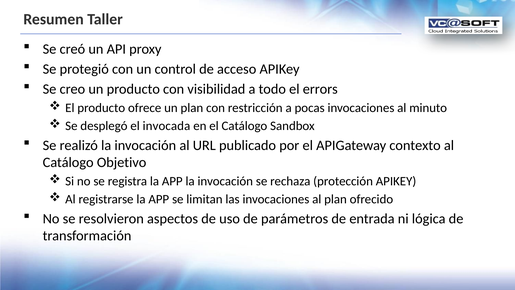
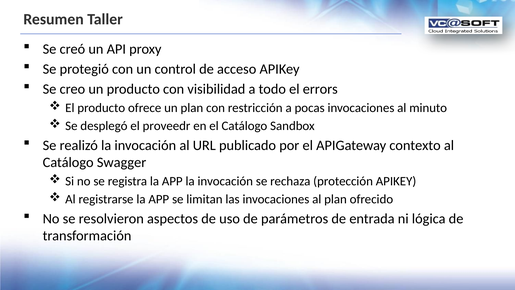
invocada: invocada -> proveedr
Objetivo: Objetivo -> Swagger
